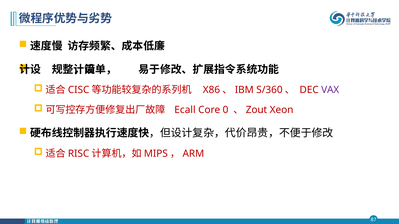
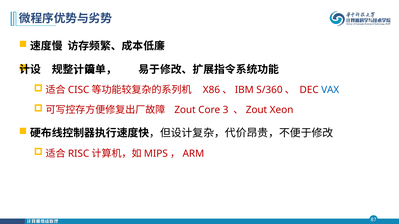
VAX colour: purple -> blue
Ecall at (185, 110): Ecall -> Zout
0: 0 -> 3
